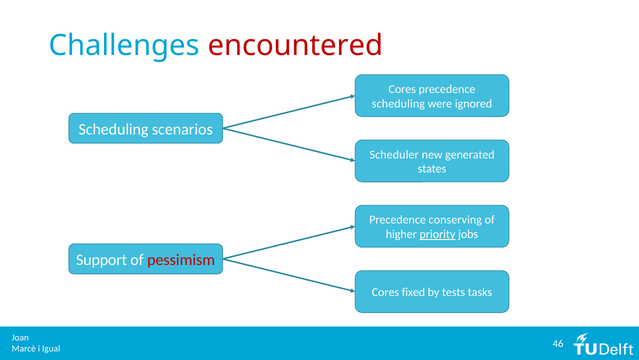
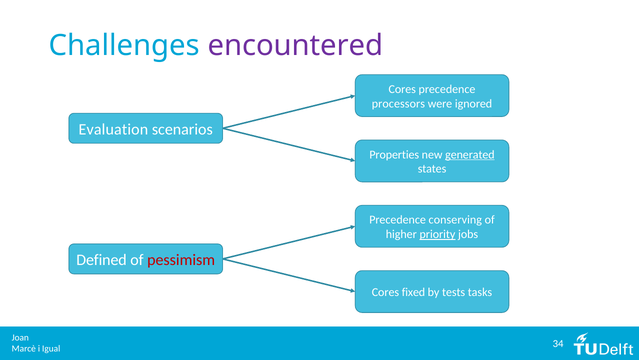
encountered colour: red -> purple
scheduling at (398, 103): scheduling -> processors
Scheduling at (114, 129): Scheduling -> Evaluation
Scheduler: Scheduler -> Properties
generated underline: none -> present
Support: Support -> Defined
46: 46 -> 34
